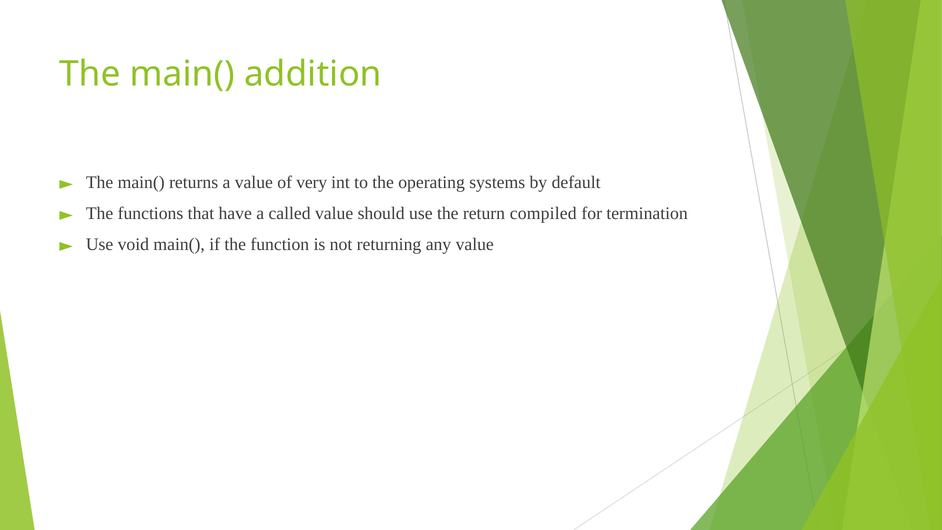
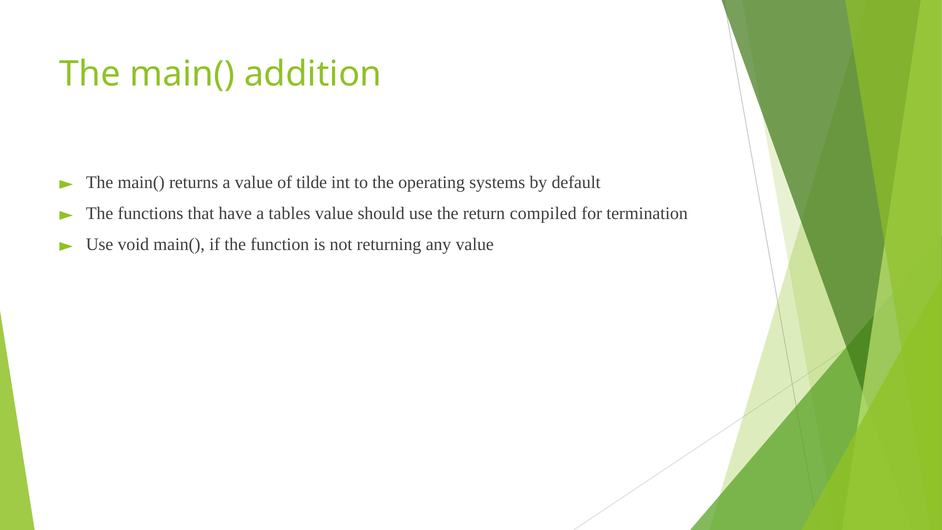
very: very -> tilde
called: called -> tables
